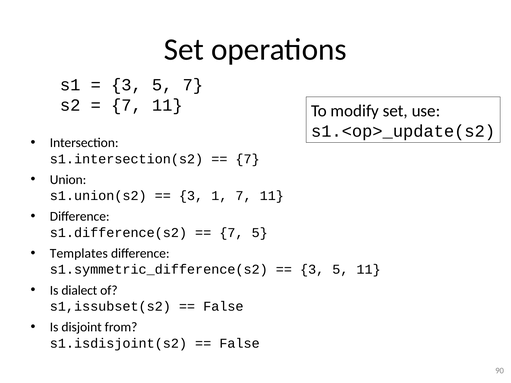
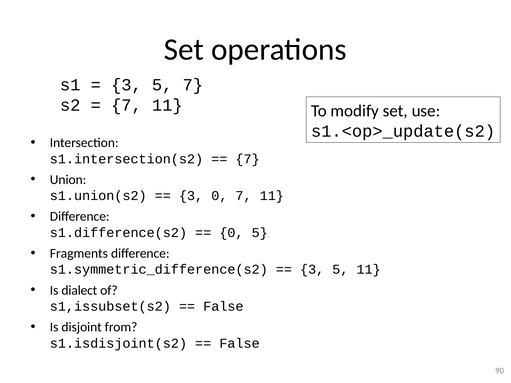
3 1: 1 -> 0
7 at (231, 233): 7 -> 0
Templates: Templates -> Fragments
